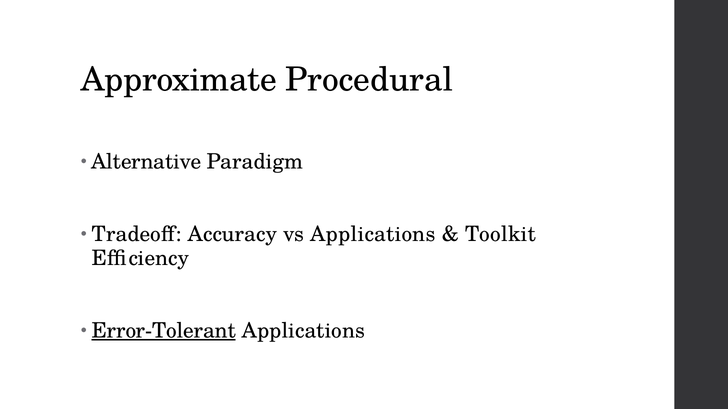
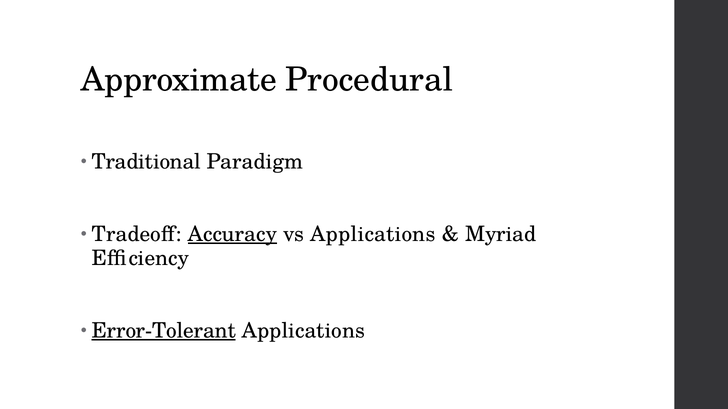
Alternative: Alternative -> Traditional
Accuracy underline: none -> present
Toolkit: Toolkit -> Myriad
